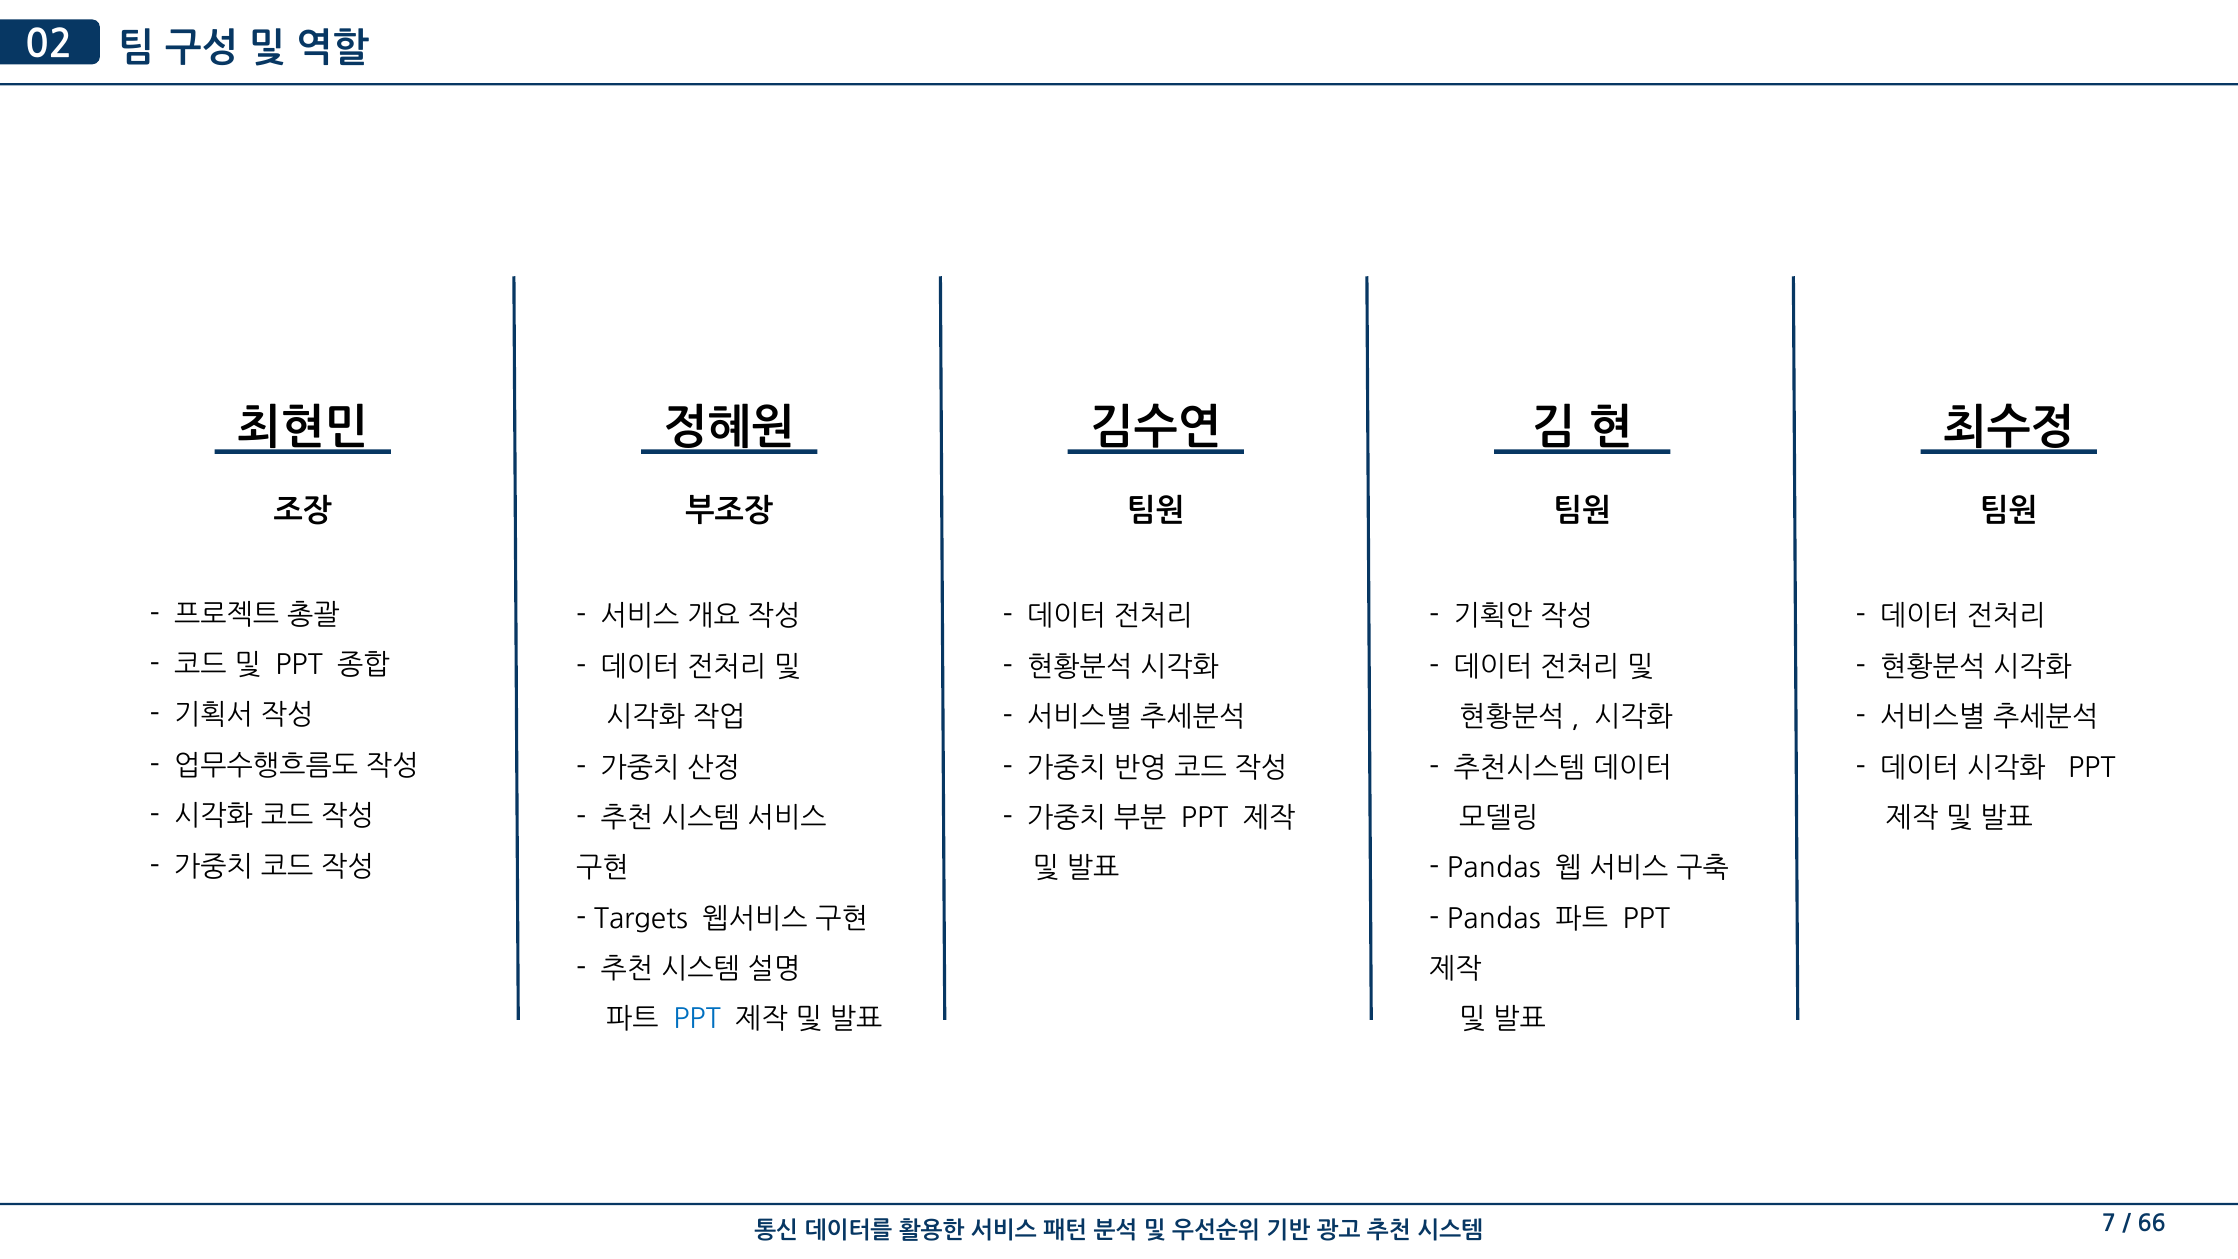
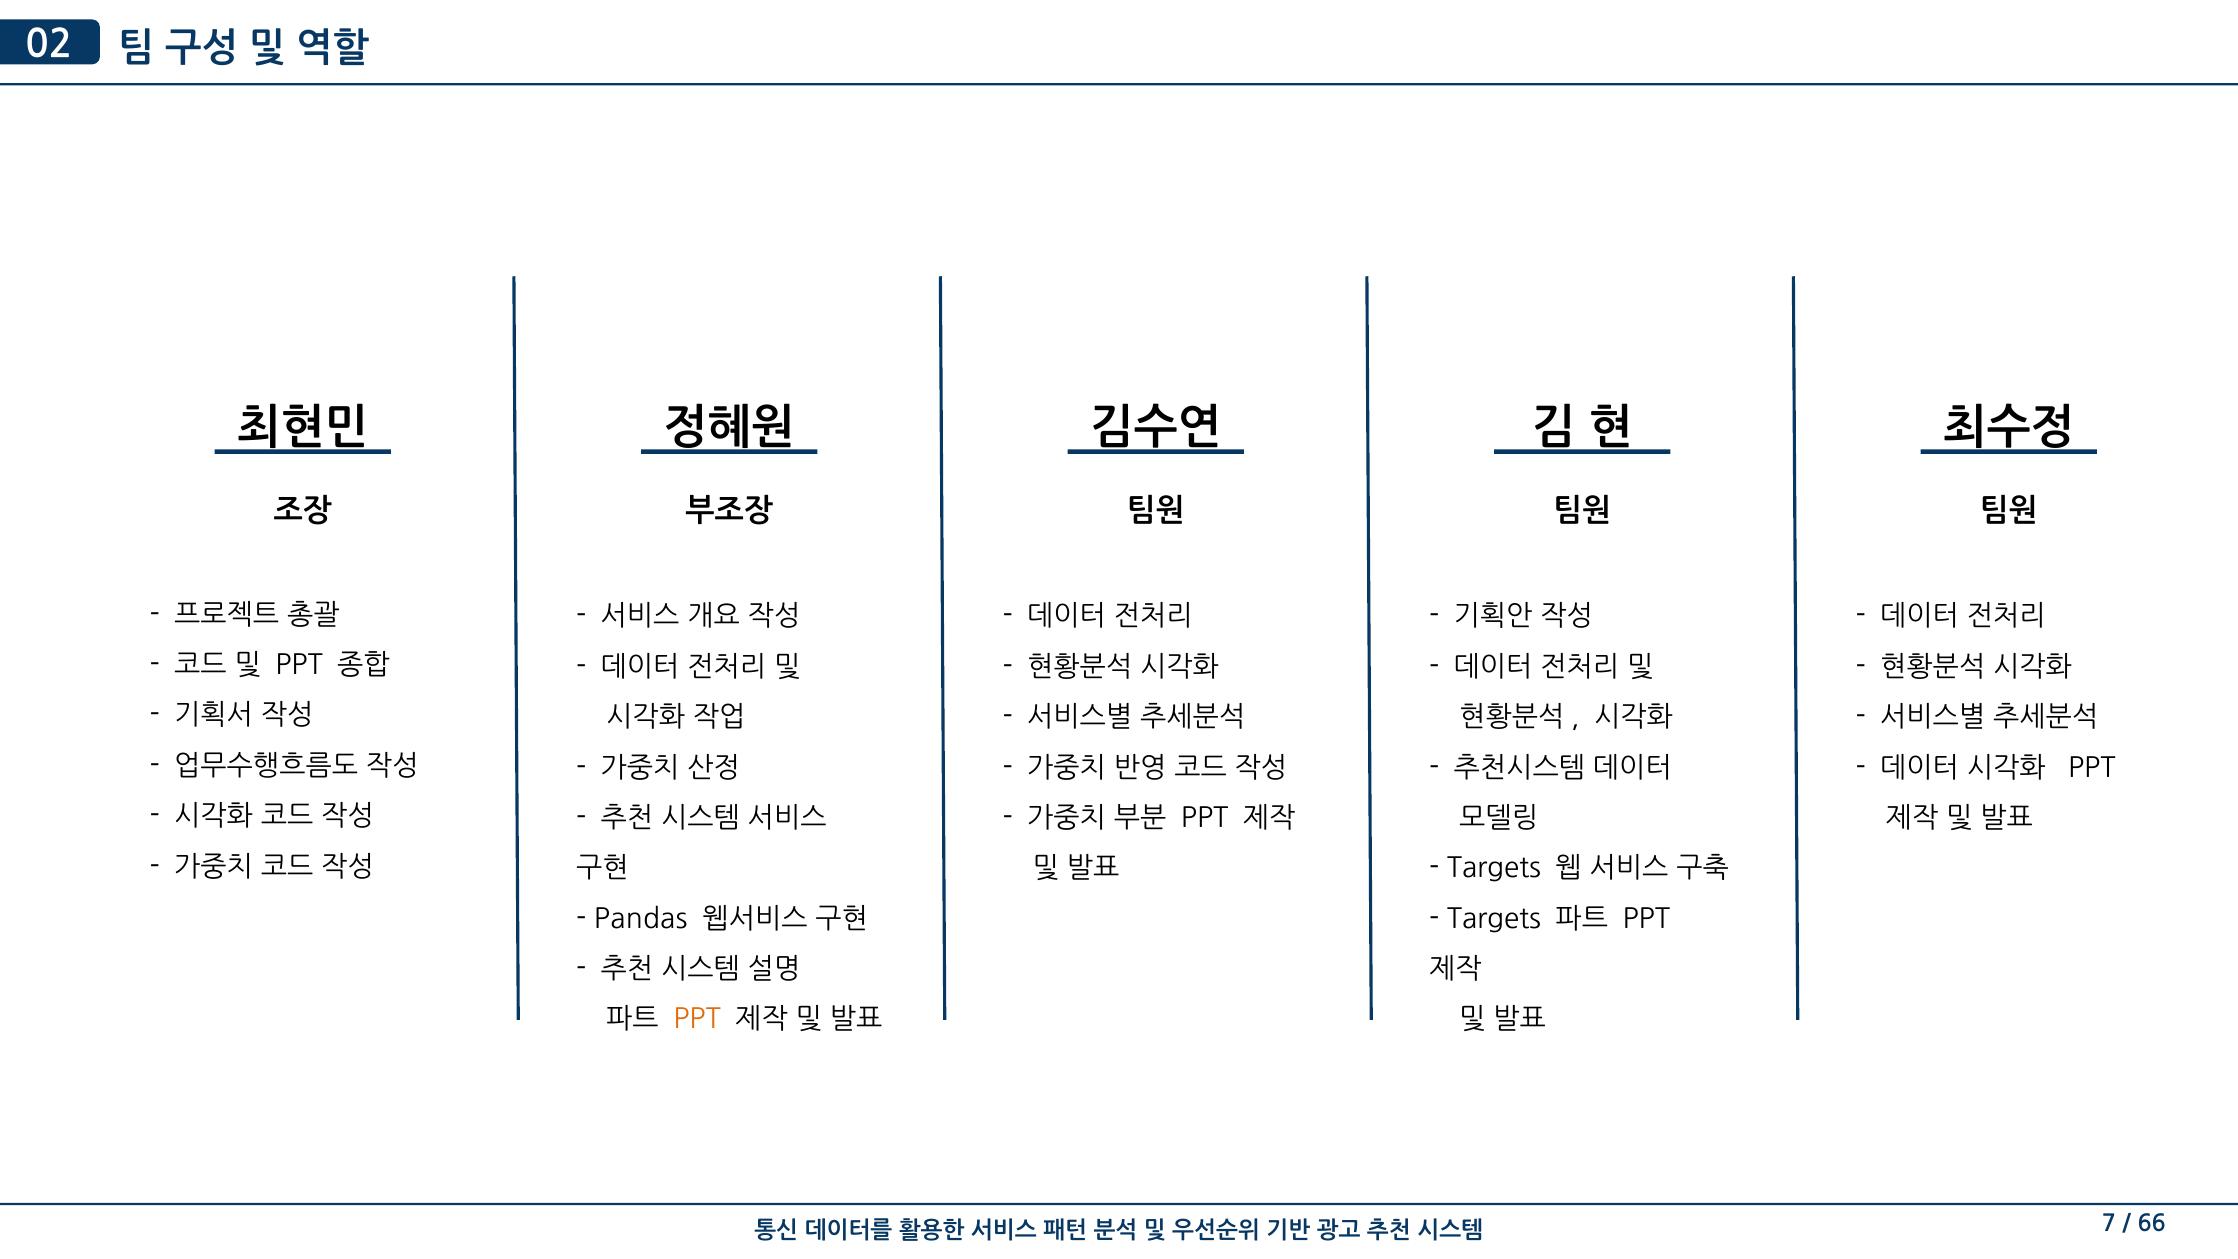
Pandas at (1494, 868): Pandas -> Targets
Targets: Targets -> Pandas
Pandas at (1494, 919): Pandas -> Targets
PPT at (697, 1020) colour: blue -> orange
